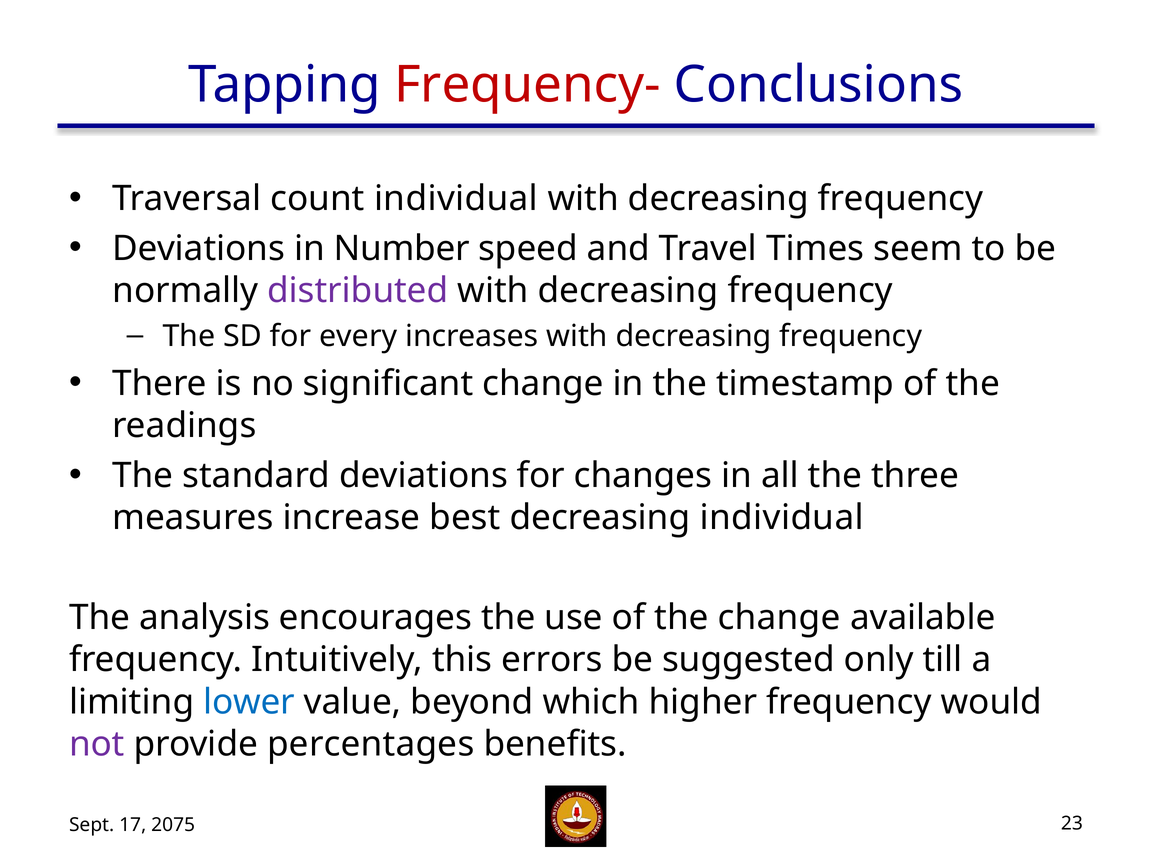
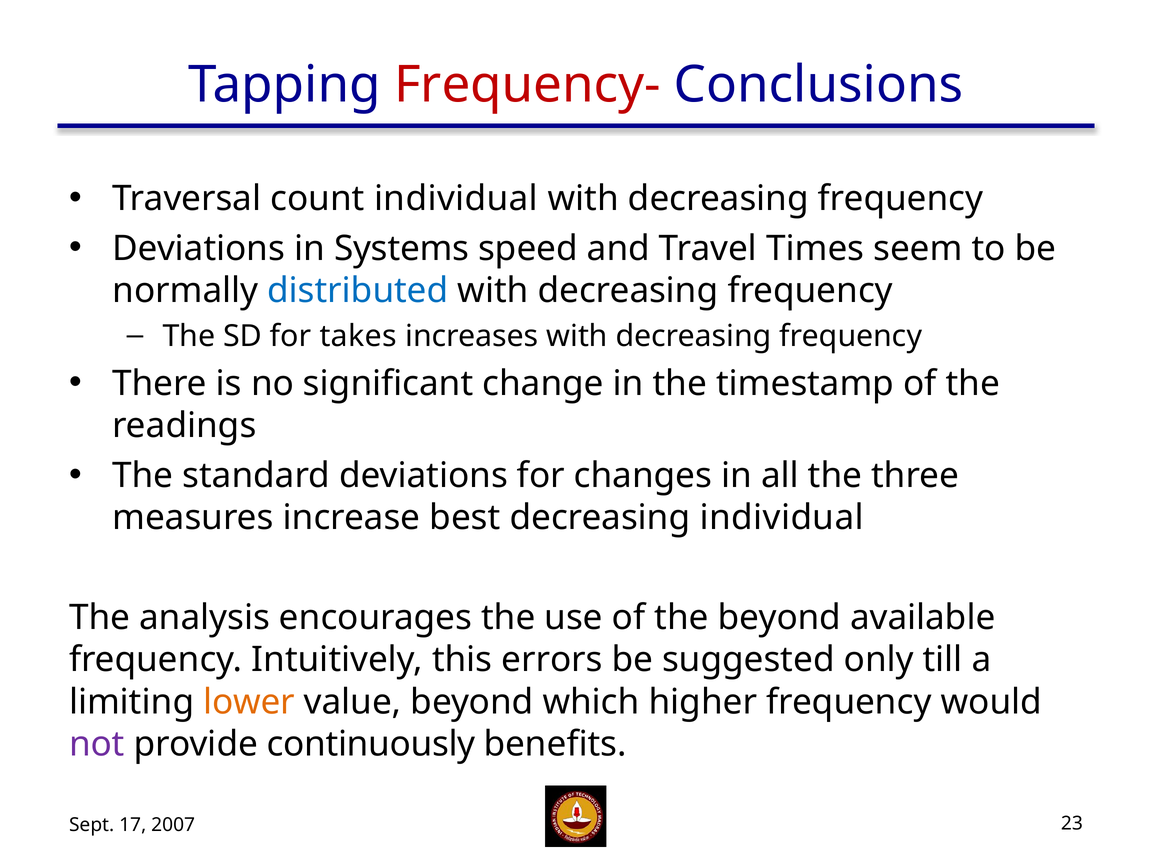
Number: Number -> Systems
distributed colour: purple -> blue
every: every -> takes
the change: change -> beyond
lower colour: blue -> orange
percentages: percentages -> continuously
2075: 2075 -> 2007
